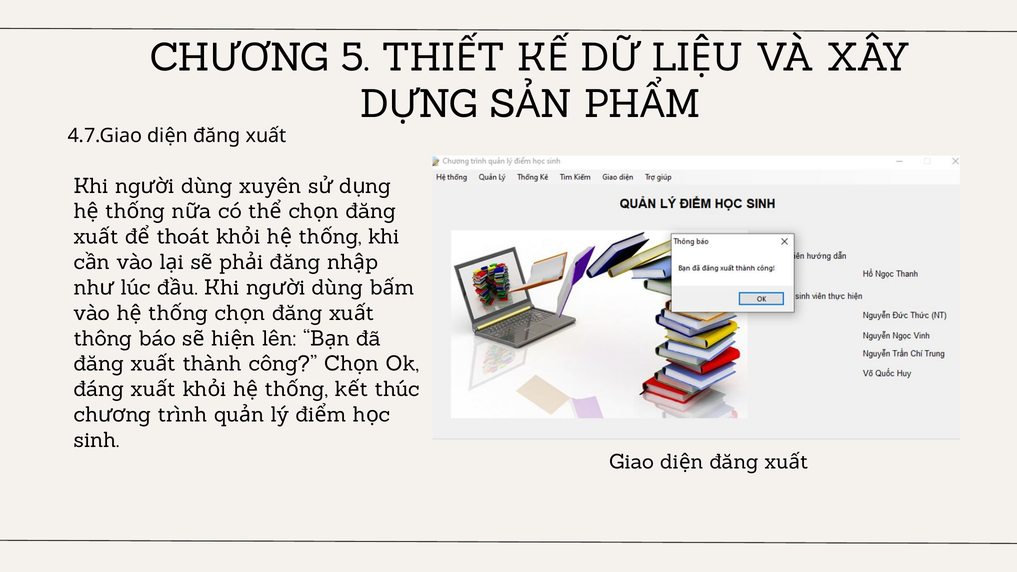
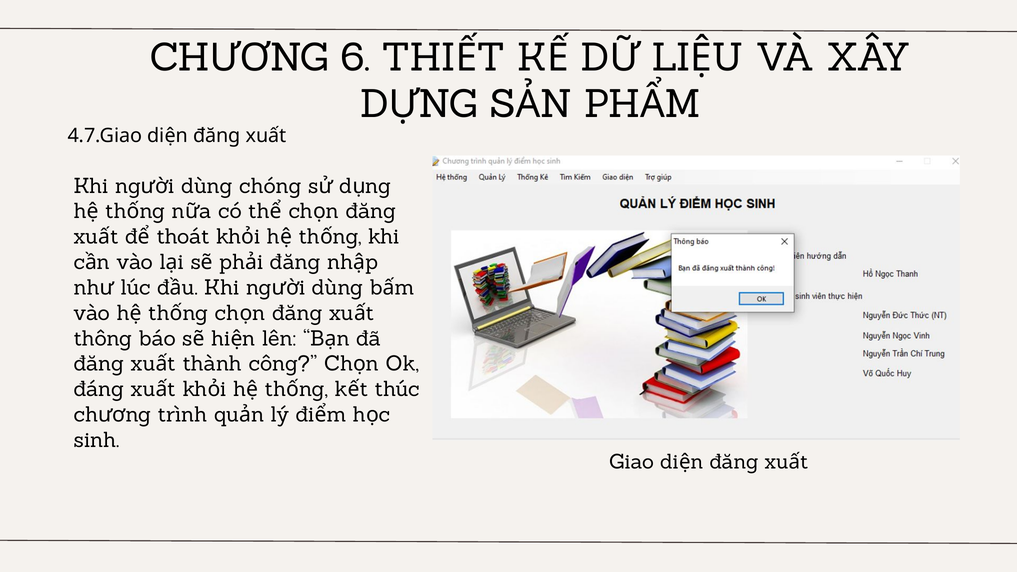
5: 5 -> 6
xuyên: xuyên -> chóng
